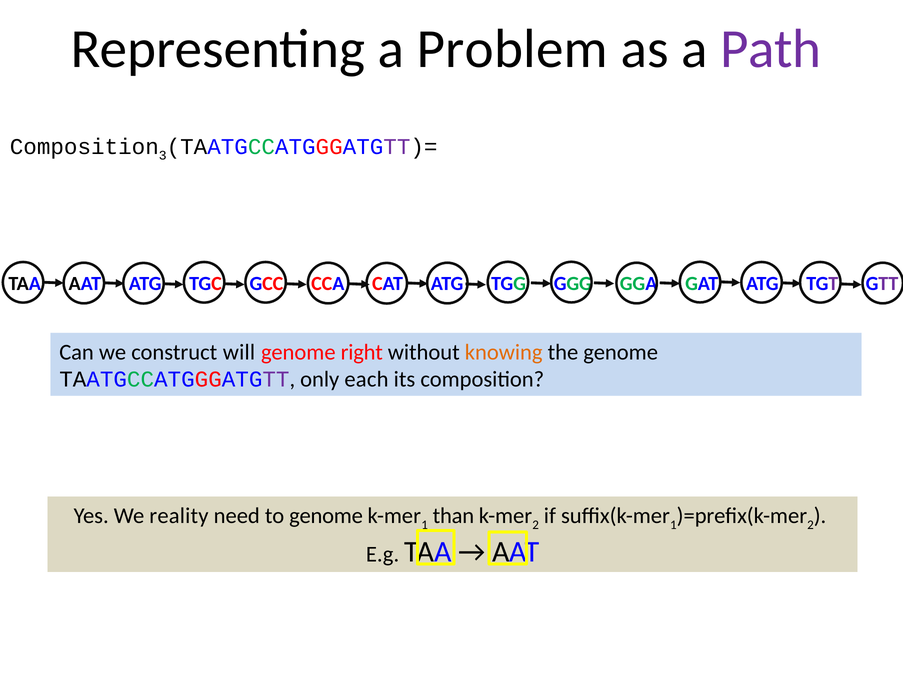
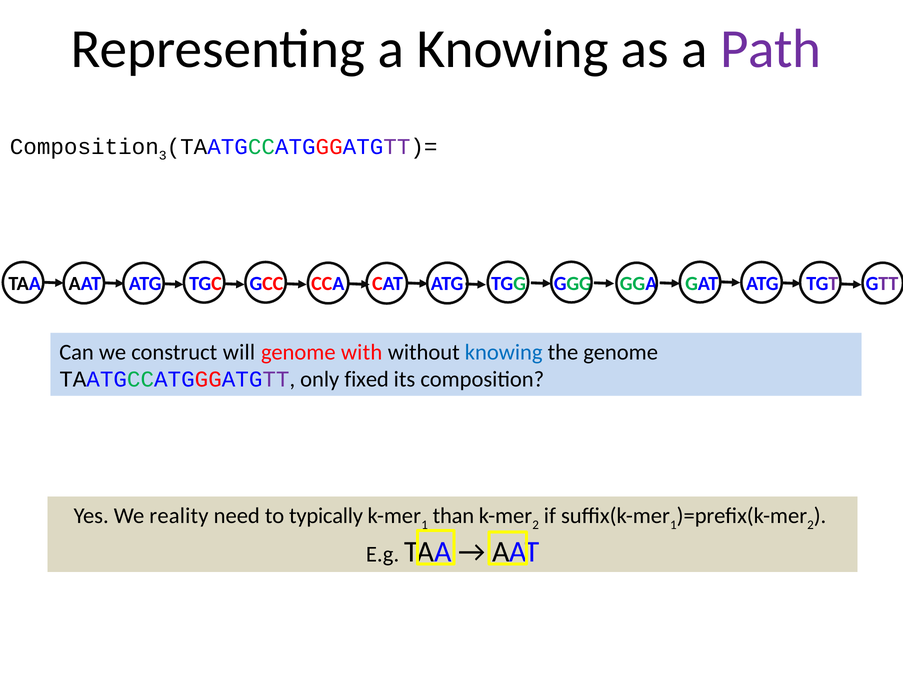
a Problem: Problem -> Knowing
right: right -> with
knowing at (504, 353) colour: orange -> blue
each: each -> fixed
to genome: genome -> typically
